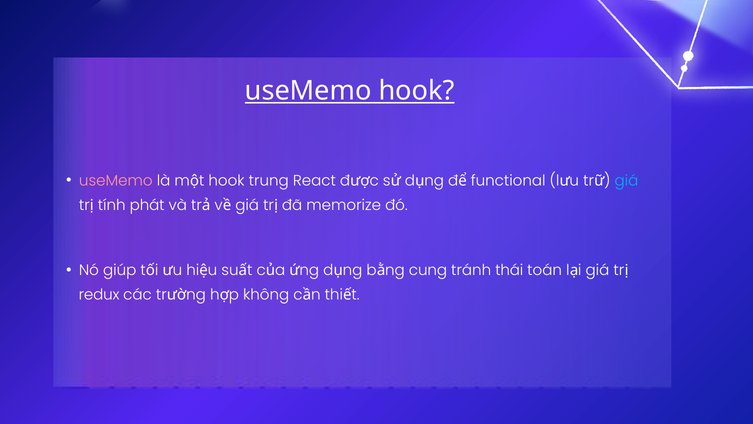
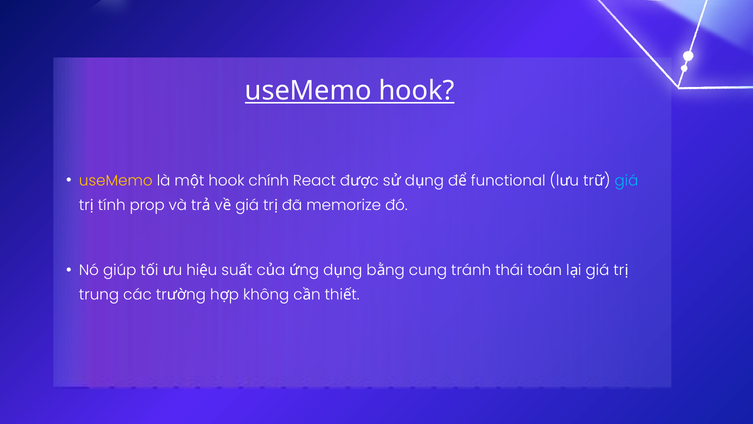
useMemo at (116, 180) colour: pink -> yellow
trung: trung -> chính
phát: phát -> prop
redux: redux -> trung
